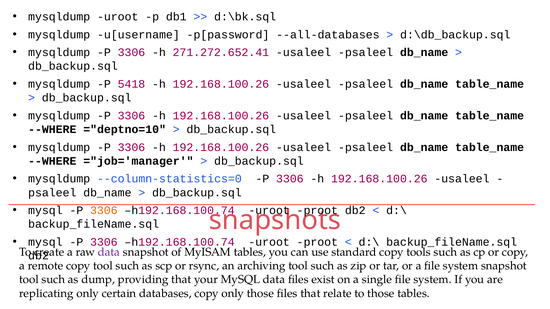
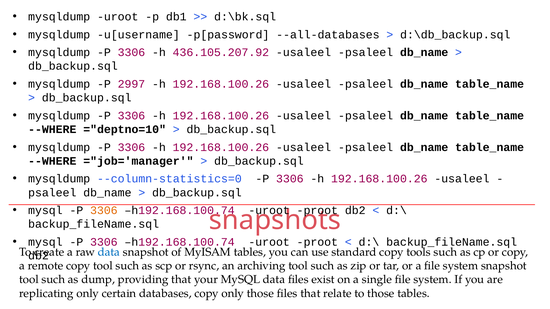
271.272.652.41: 271.272.652.41 -> 436.105.207.92
5418: 5418 -> 2997
data at (109, 252) colour: purple -> blue
